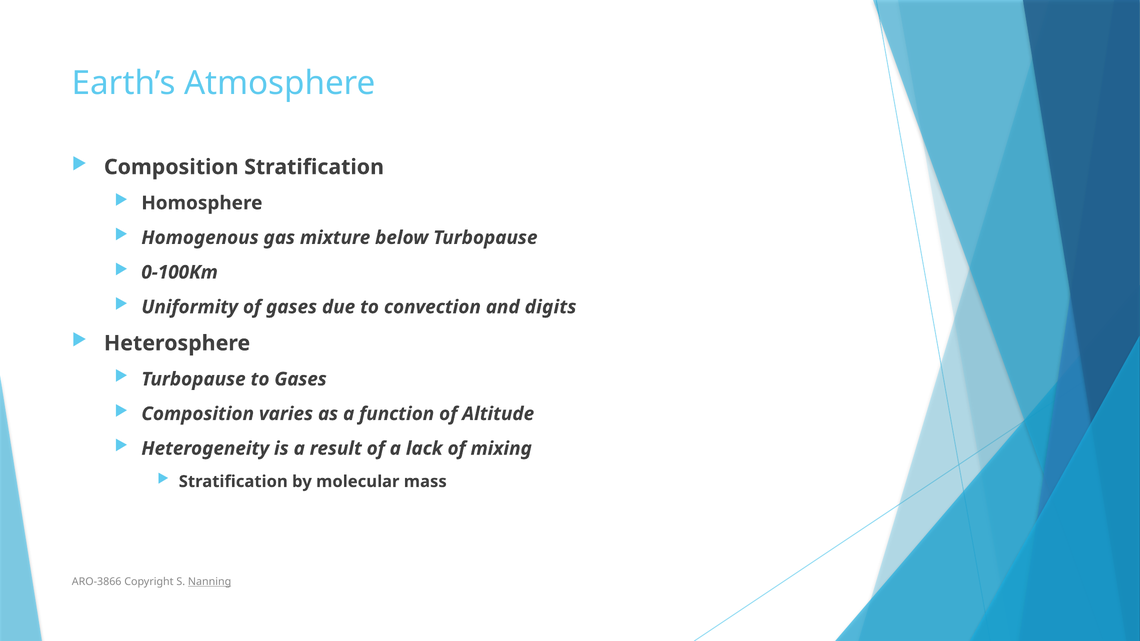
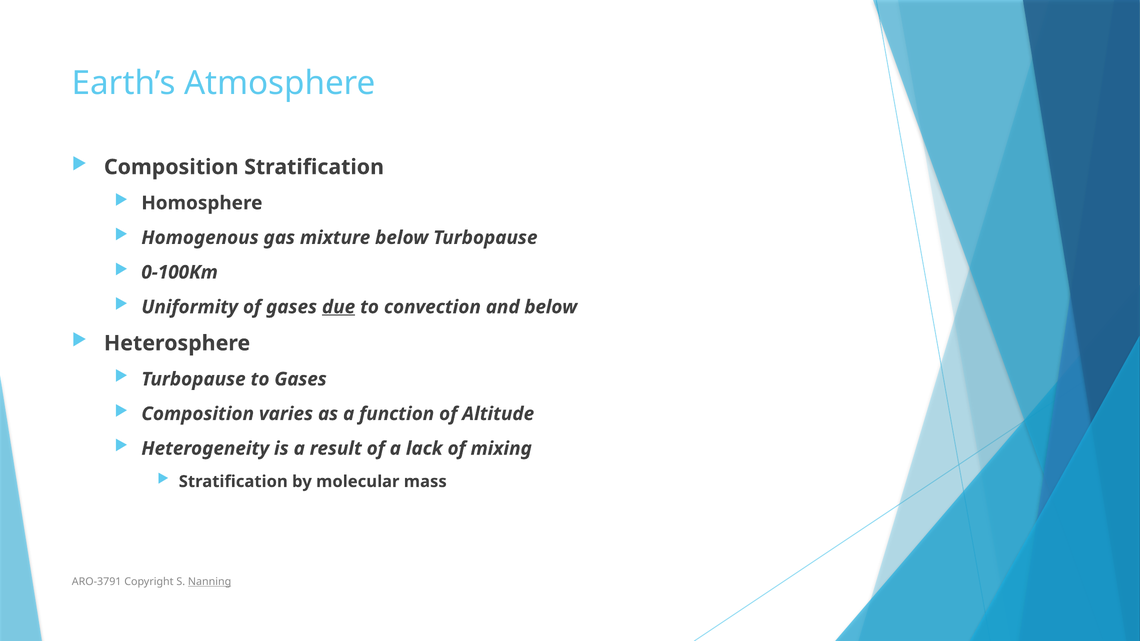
due underline: none -> present
and digits: digits -> below
ARO-3866: ARO-3866 -> ARO-3791
